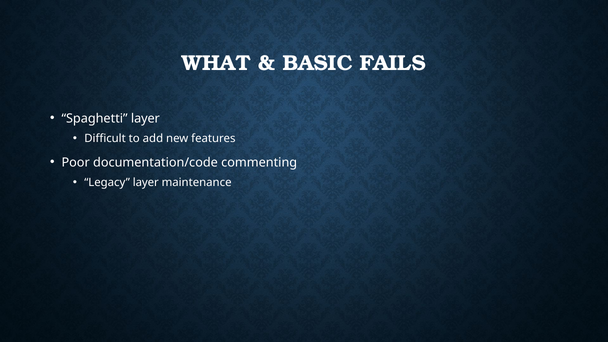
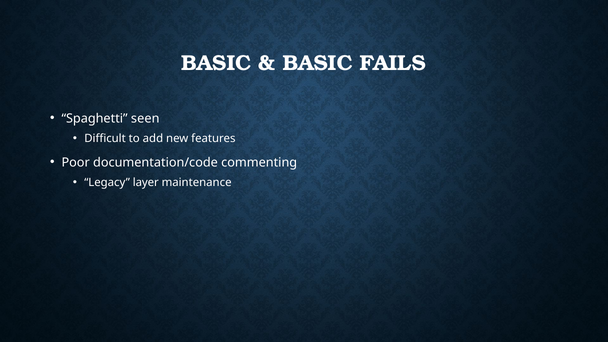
WHAT at (216, 63): WHAT -> BASIC
Spaghetti layer: layer -> seen
